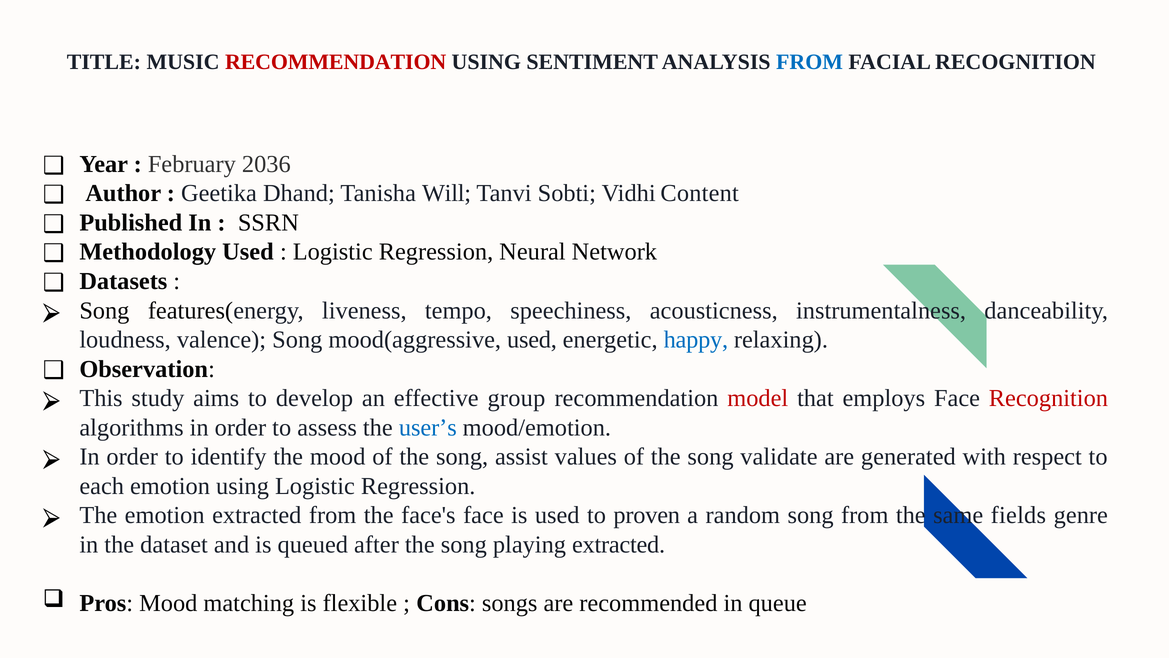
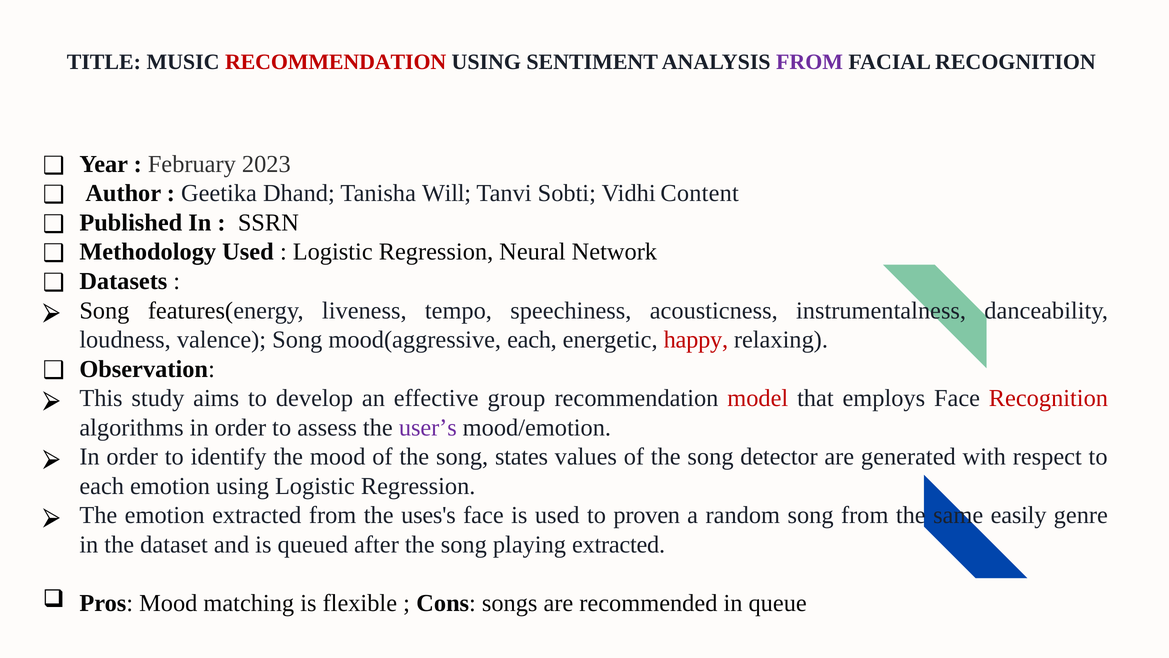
FROM at (810, 62) colour: blue -> purple
2036: 2036 -> 2023
mood(aggressive used: used -> each
happy colour: blue -> red
user’s colour: blue -> purple
assist: assist -> states
validate: validate -> detector
face's: face's -> uses's
fields: fields -> easily
